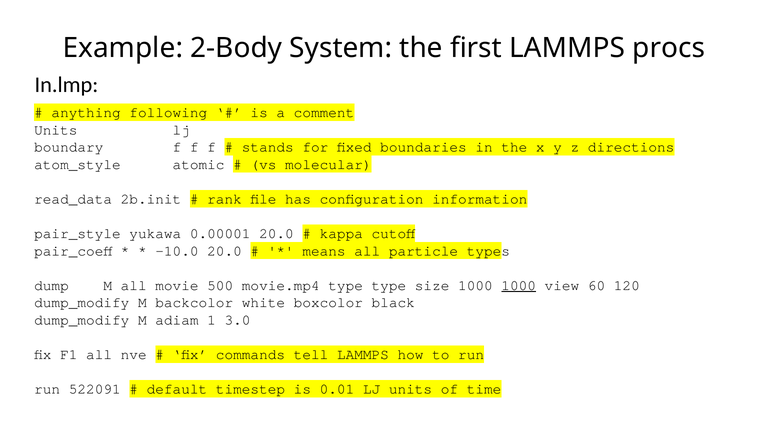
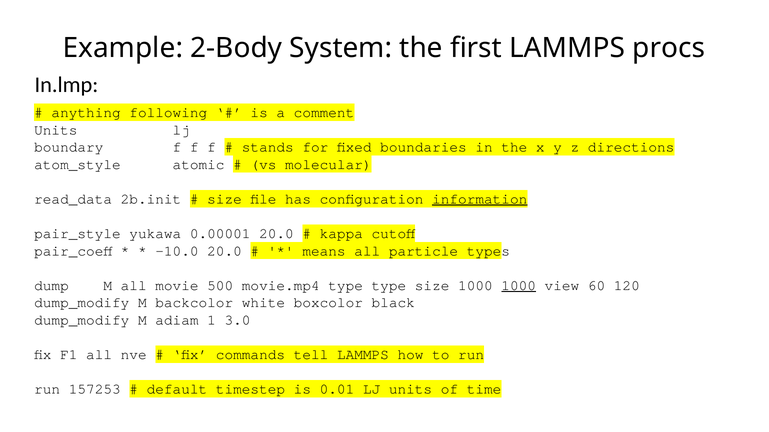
rank at (225, 199): rank -> size
information underline: none -> present
522091: 522091 -> 157253
